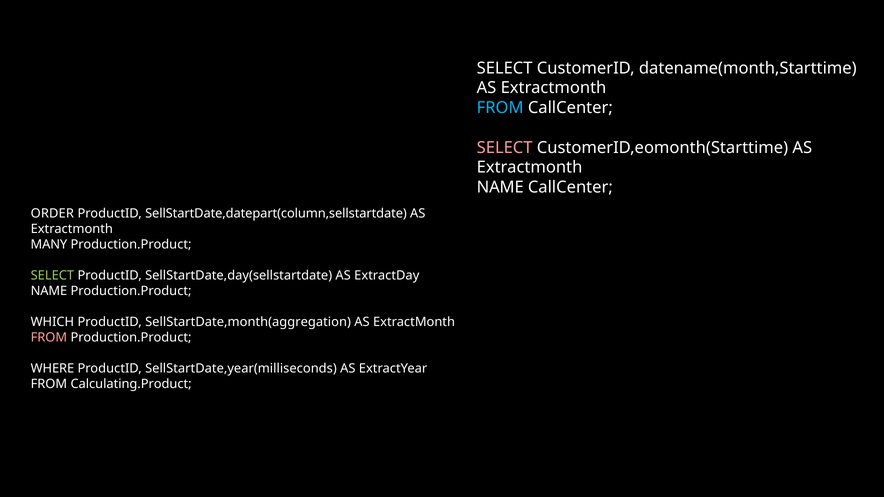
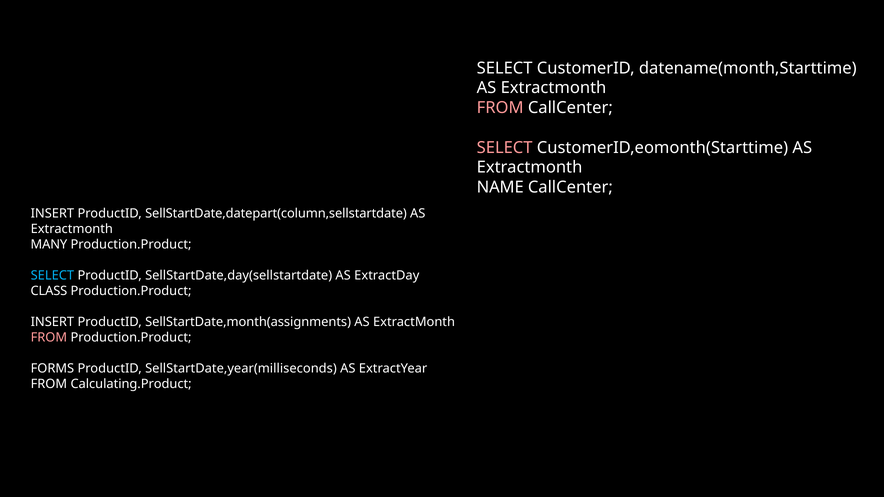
FROM at (500, 108) colour: light blue -> pink
ORDER at (52, 214): ORDER -> INSERT
SELECT at (52, 276) colour: light green -> light blue
NAME at (49, 291): NAME -> CLASS
WHICH at (52, 322): WHICH -> INSERT
SellStartDate,month(aggregation: SellStartDate,month(aggregation -> SellStartDate,month(assignments
WHERE: WHERE -> FORMS
